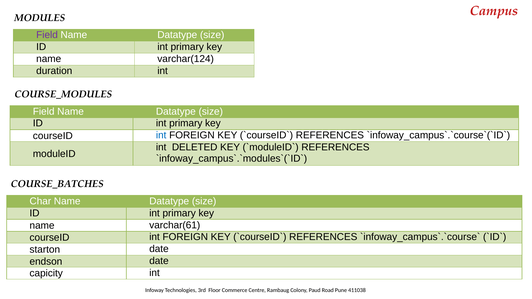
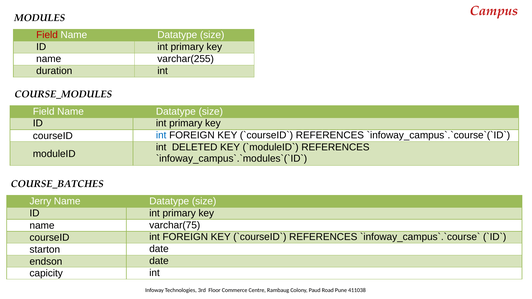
Field at (47, 35) colour: purple -> red
varchar(124: varchar(124 -> varchar(255
Char: Char -> Jerry
varchar(61: varchar(61 -> varchar(75
